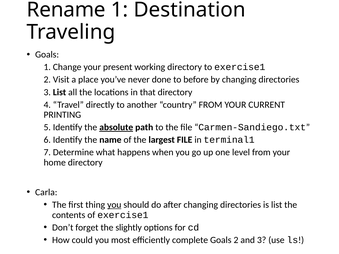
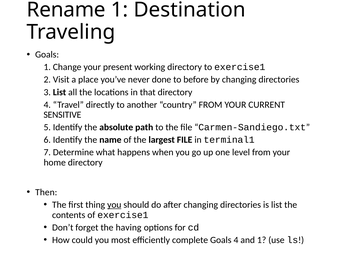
PRINTING: PRINTING -> SENSITIVE
absolute underline: present -> none
Carla: Carla -> Then
slightly: slightly -> having
Goals 2: 2 -> 4
and 3: 3 -> 1
